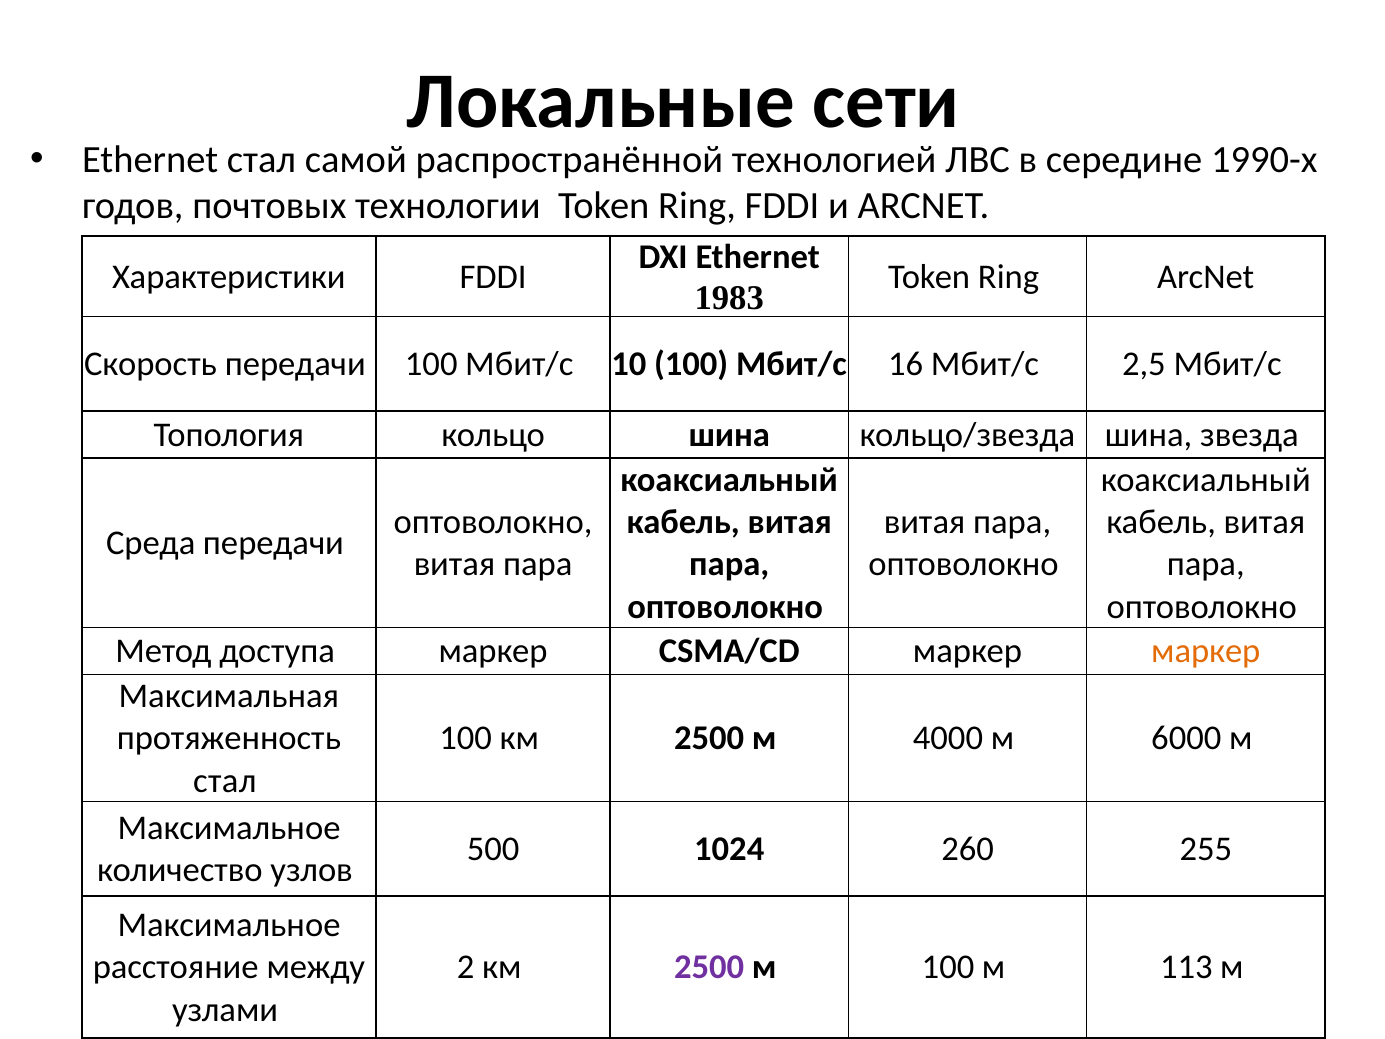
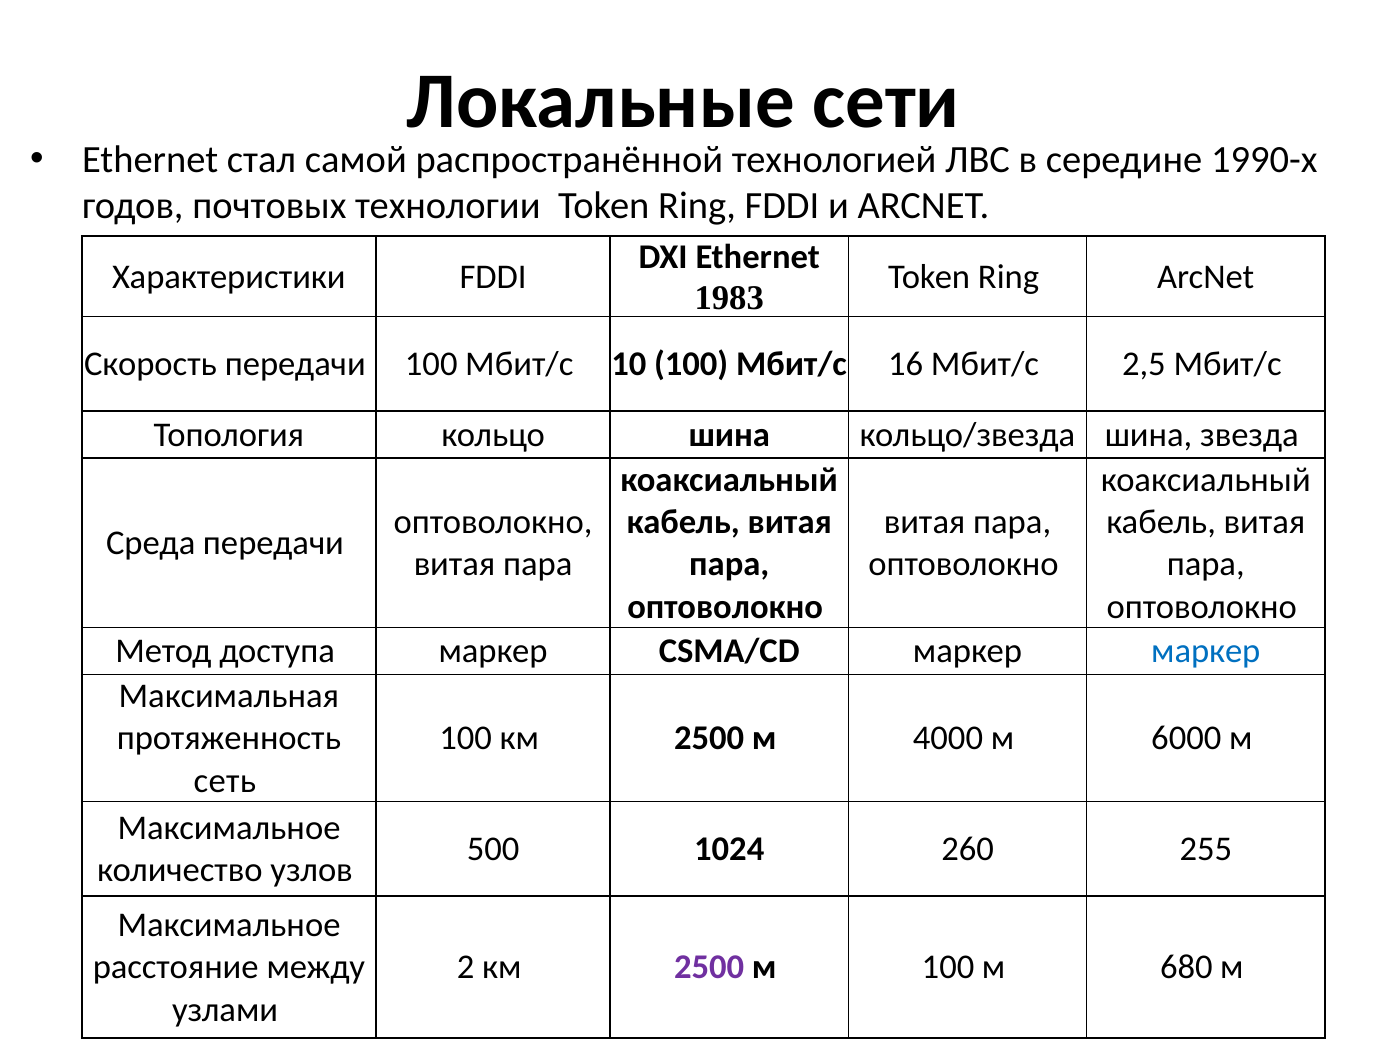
маркер at (1206, 651) colour: orange -> blue
стал at (225, 781): стал -> сеть
113: 113 -> 680
